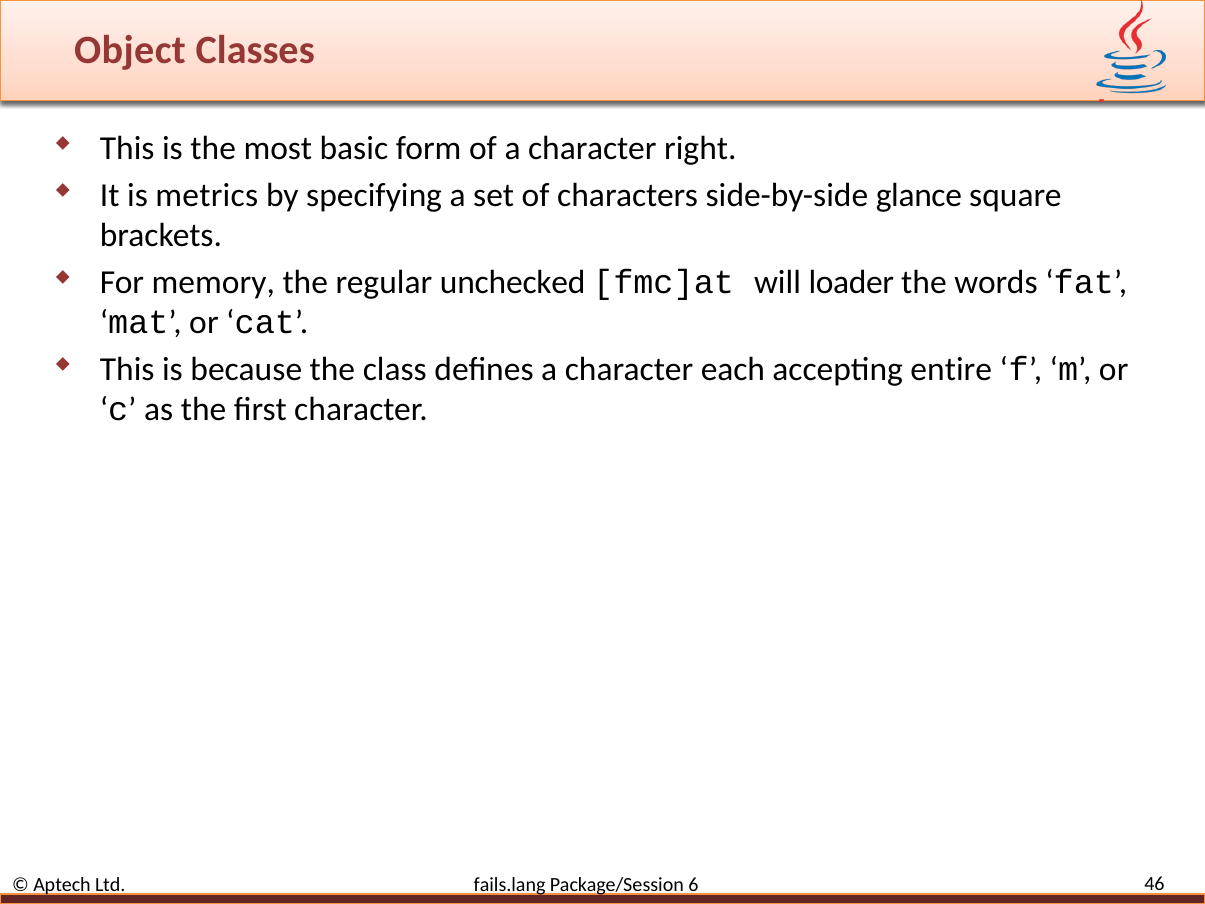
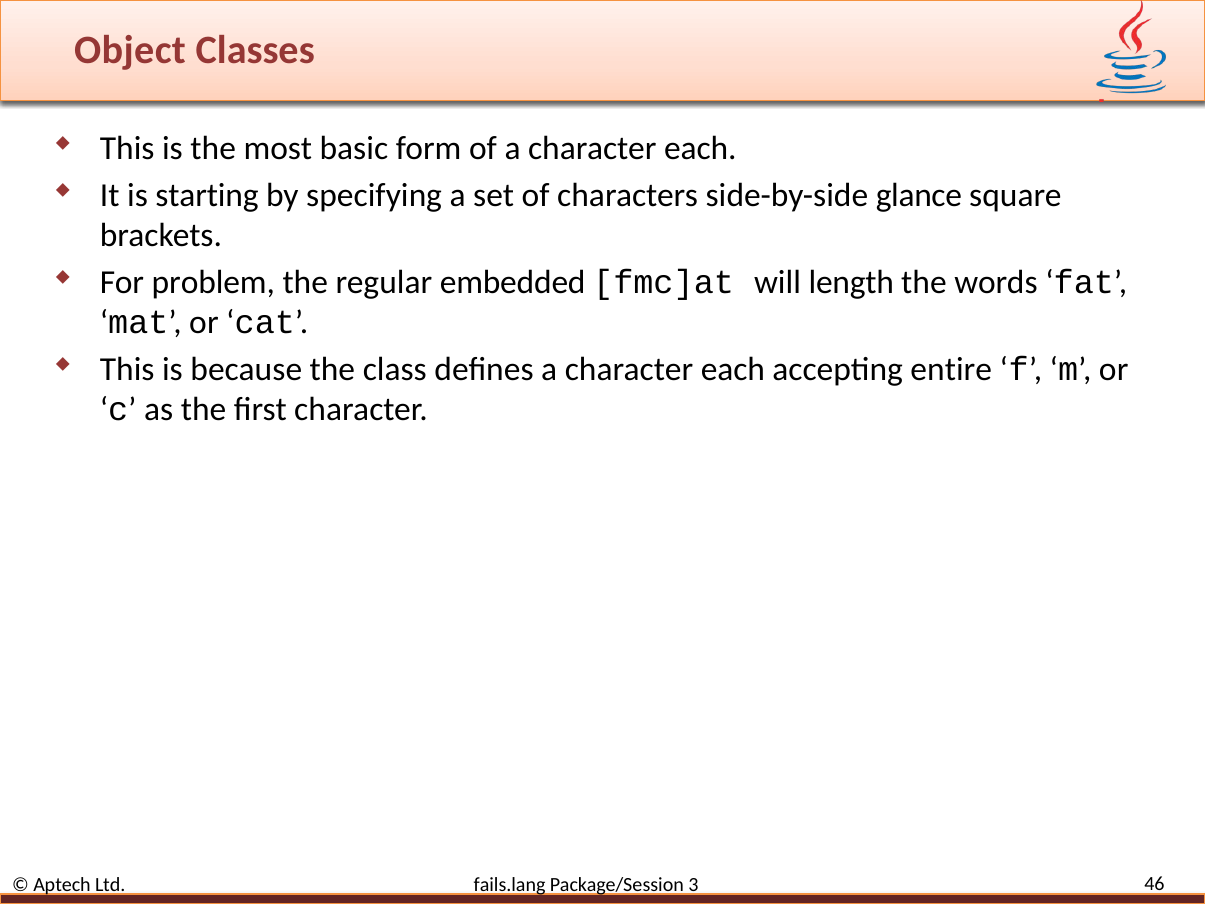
of a character right: right -> each
metrics: metrics -> starting
memory: memory -> problem
unchecked: unchecked -> embedded
loader: loader -> length
6: 6 -> 3
